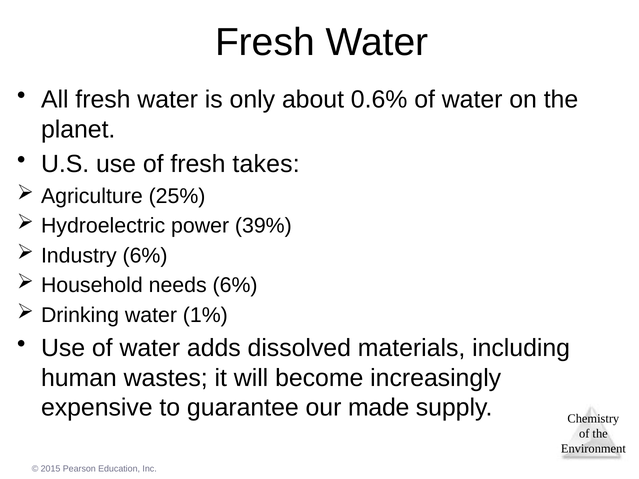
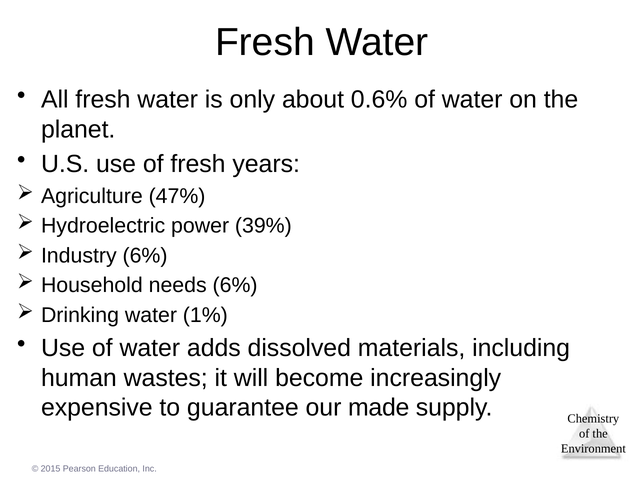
takes: takes -> years
25%: 25% -> 47%
